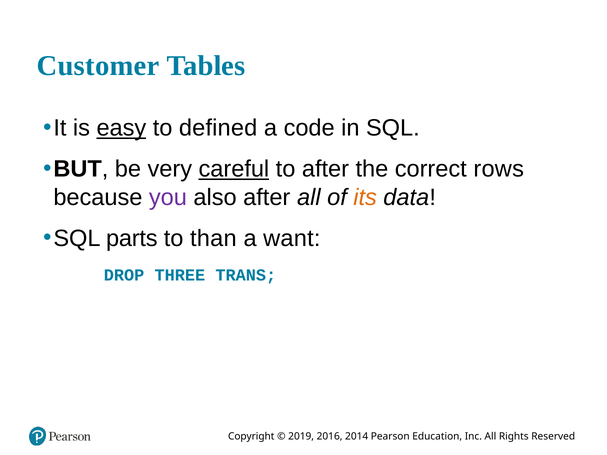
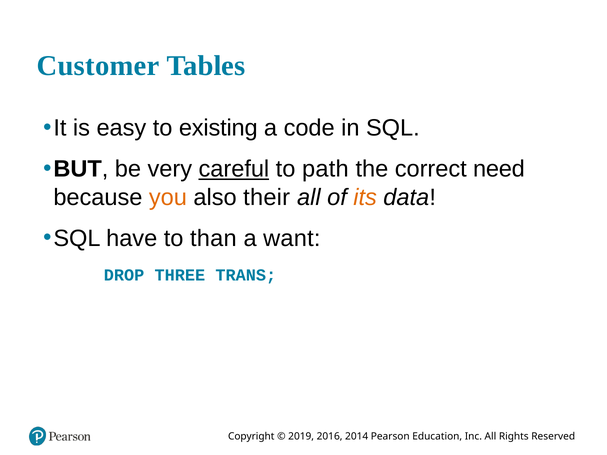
easy underline: present -> none
defined: defined -> existing
to after: after -> path
rows: rows -> need
you colour: purple -> orange
also after: after -> their
parts: parts -> have
